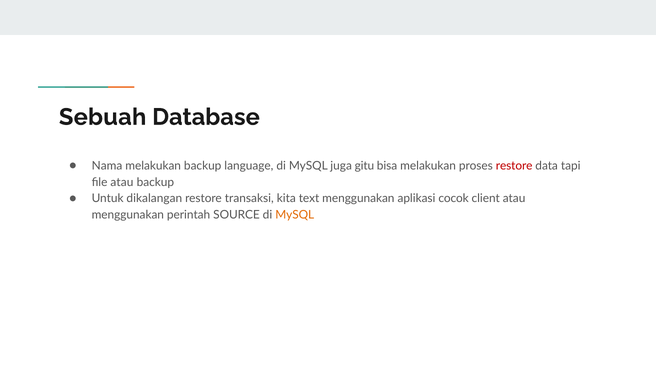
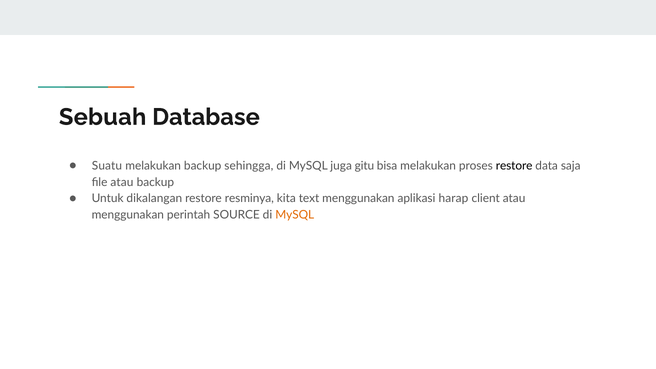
Nama: Nama -> Suatu
language: language -> sehingga
restore at (514, 166) colour: red -> black
tapi: tapi -> saja
transaksi: transaksi -> resminya
cocok: cocok -> harap
